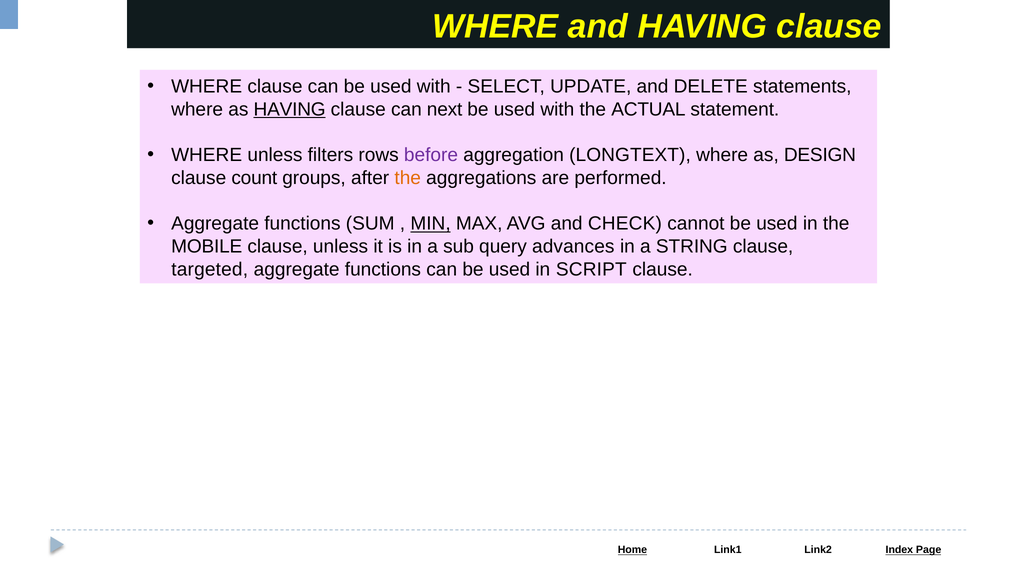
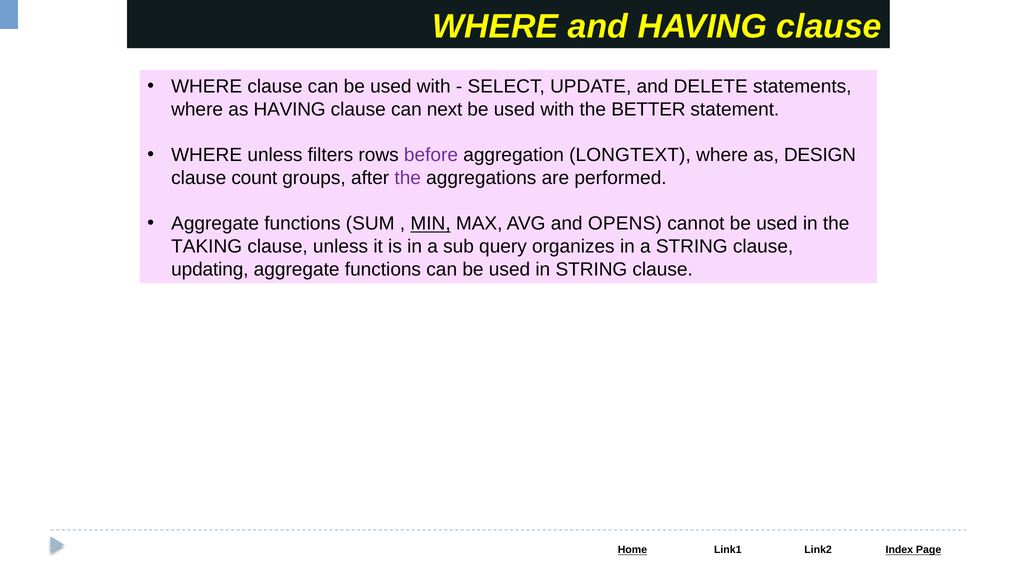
HAVING at (290, 109) underline: present -> none
ACTUAL: ACTUAL -> BETTER
the at (408, 178) colour: orange -> purple
CHECK: CHECK -> OPENS
MOBILE: MOBILE -> TAKING
advances: advances -> organizes
targeted: targeted -> updating
in SCRIPT: SCRIPT -> STRING
